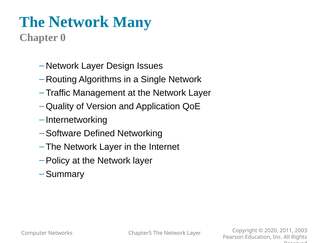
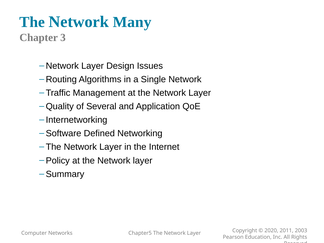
0: 0 -> 3
Version: Version -> Several
